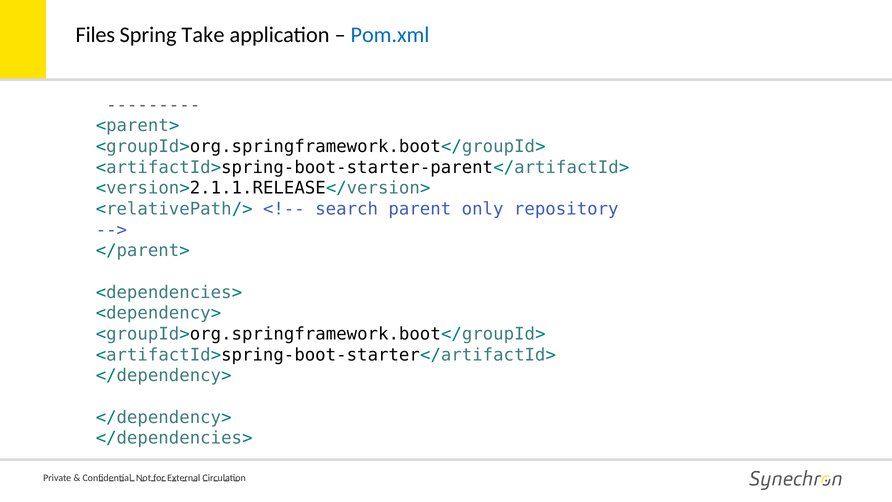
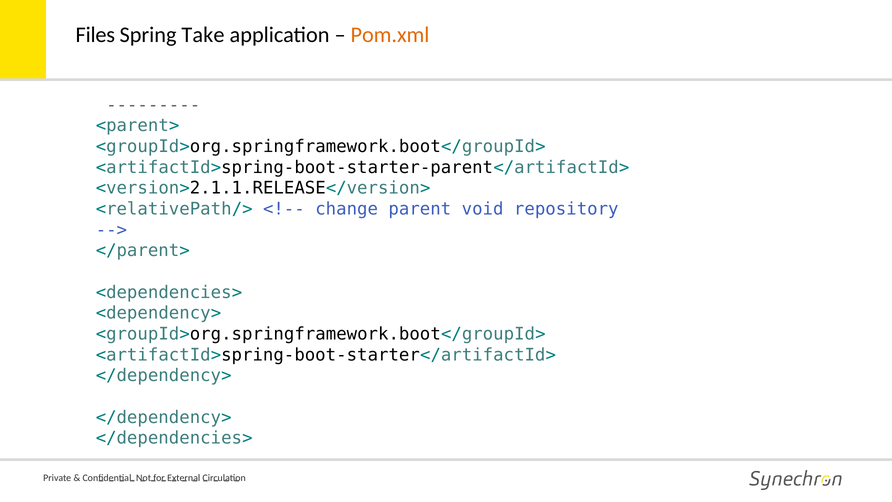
Pom.xml colour: blue -> orange
search: search -> change
only: only -> void
